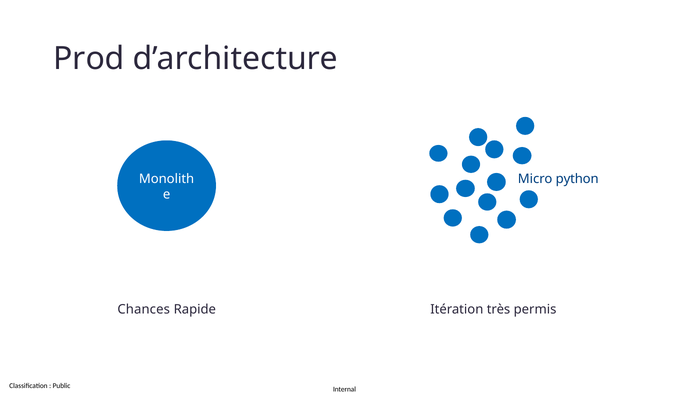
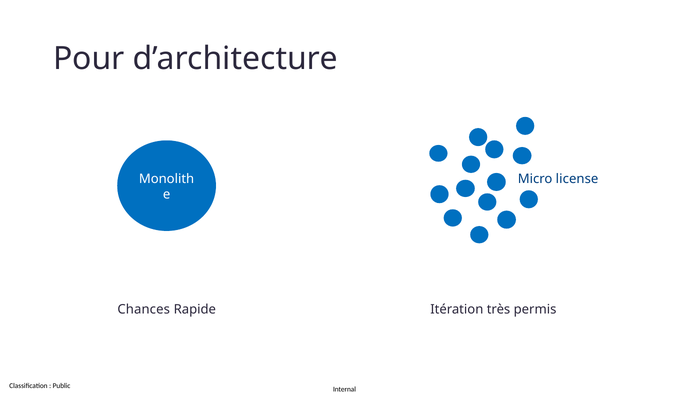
Prod: Prod -> Pour
python: python -> license
